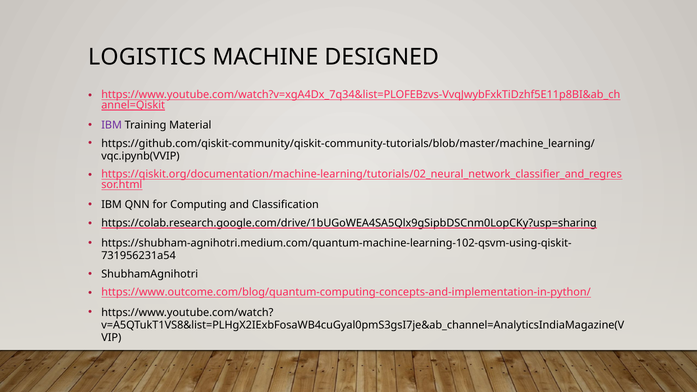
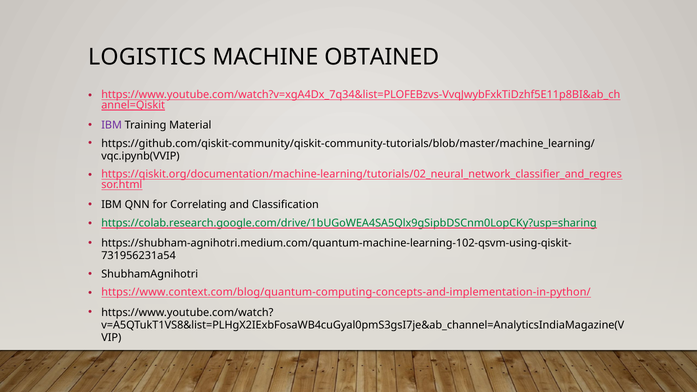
DESIGNED: DESIGNED -> OBTAINED
Computing: Computing -> Correlating
https://colab.research.google.com/drive/1bUGoWEA4SA5Qlx9gSipbDSCnm0LopCKy?usp=sharing colour: black -> green
https://www.outcome.com/blog/quantum-computing-concepts-and-implementation-in-python/: https://www.outcome.com/blog/quantum-computing-concepts-and-implementation-in-python/ -> https://www.context.com/blog/quantum-computing-concepts-and-implementation-in-python/
